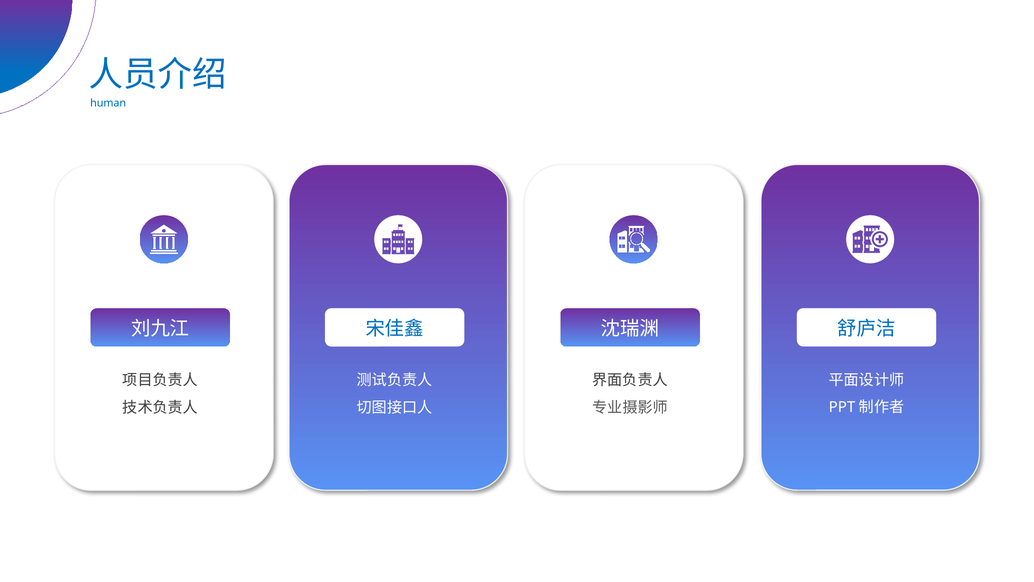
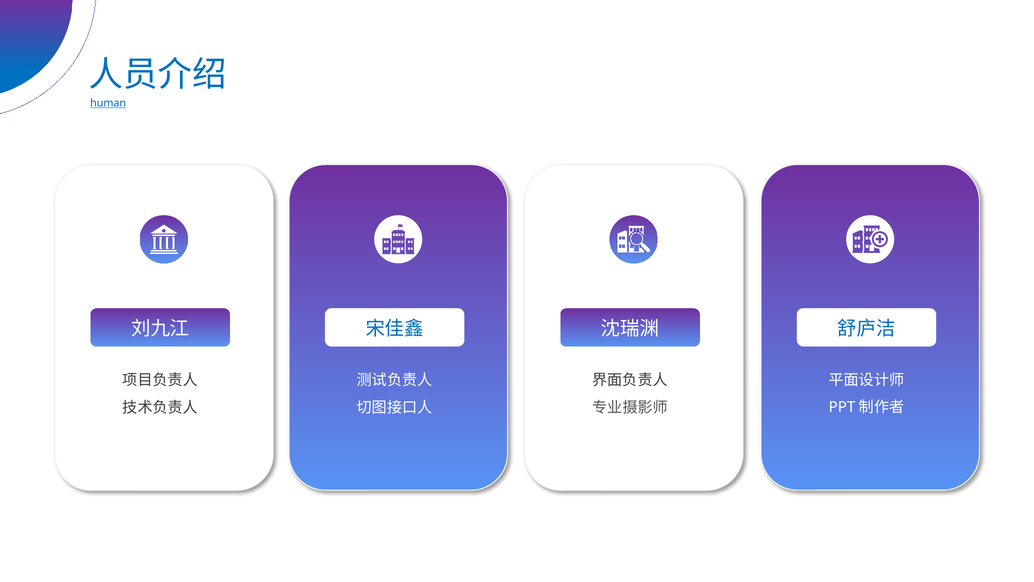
human underline: none -> present
